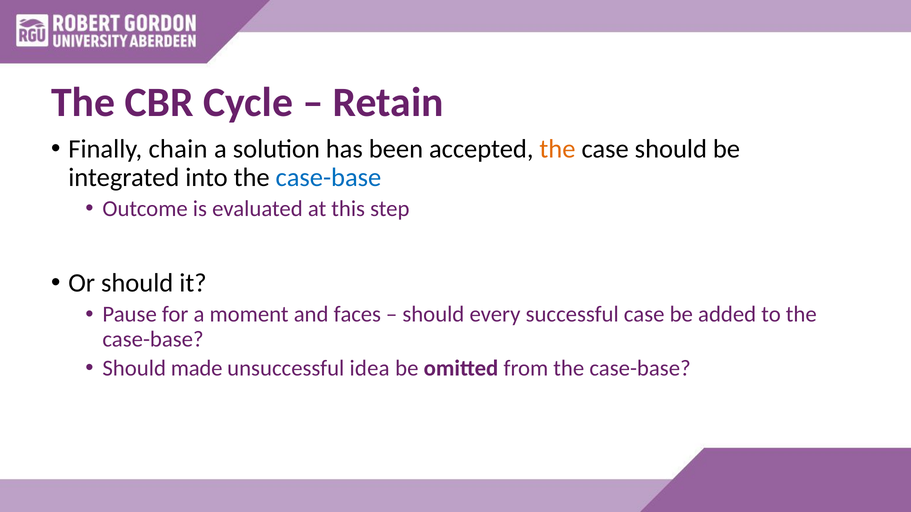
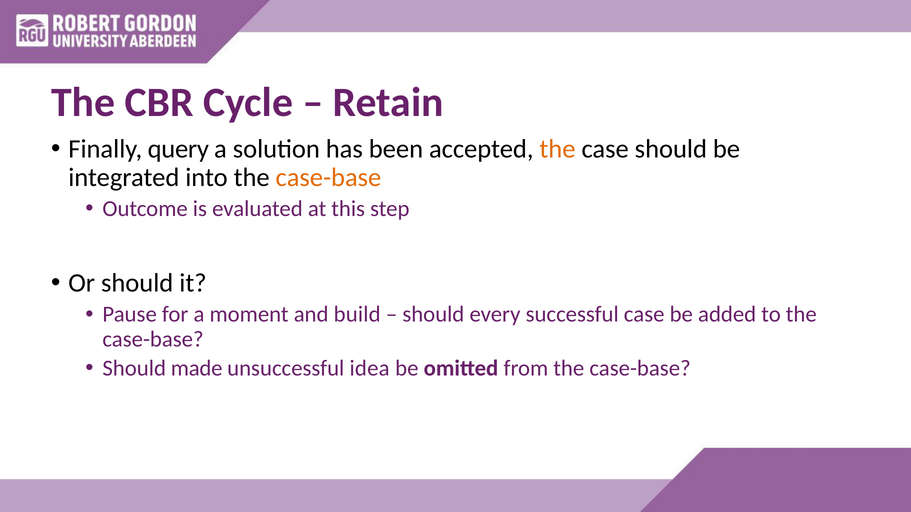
chain: chain -> query
case-base at (328, 178) colour: blue -> orange
faces: faces -> build
